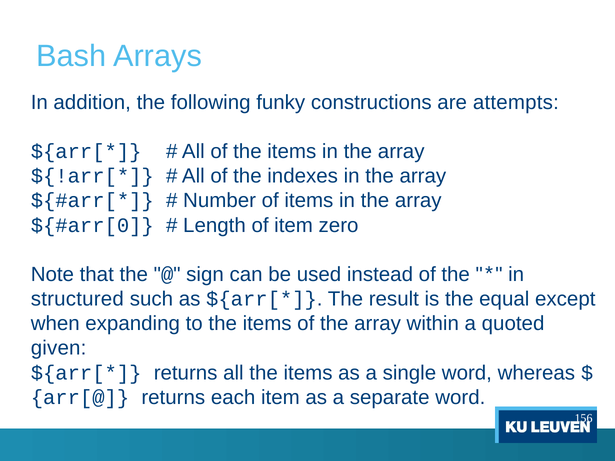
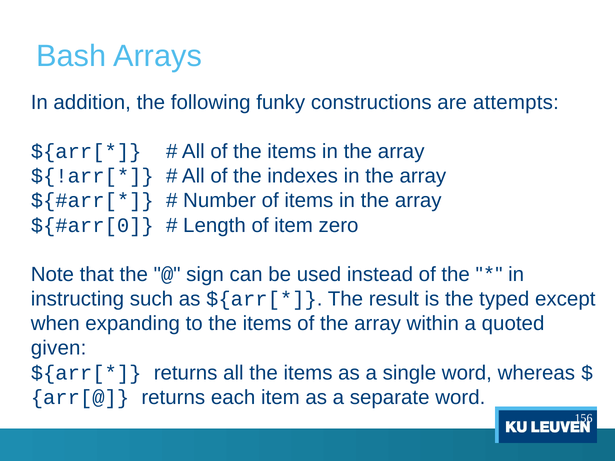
structured: structured -> instructing
equal: equal -> typed
